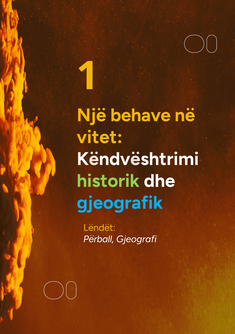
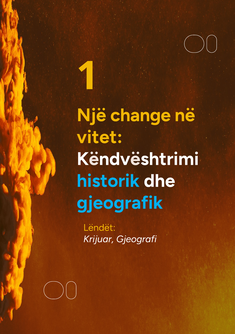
behave: behave -> change
historik colour: light green -> light blue
Përball: Përball -> Krijuar
